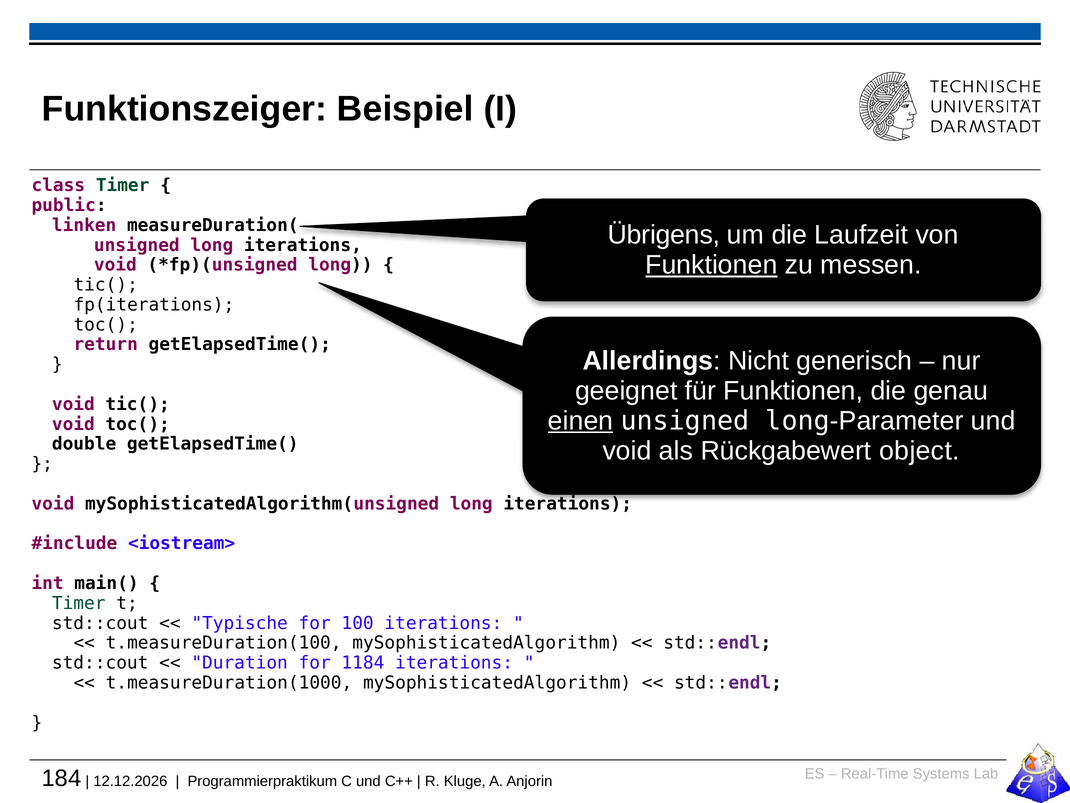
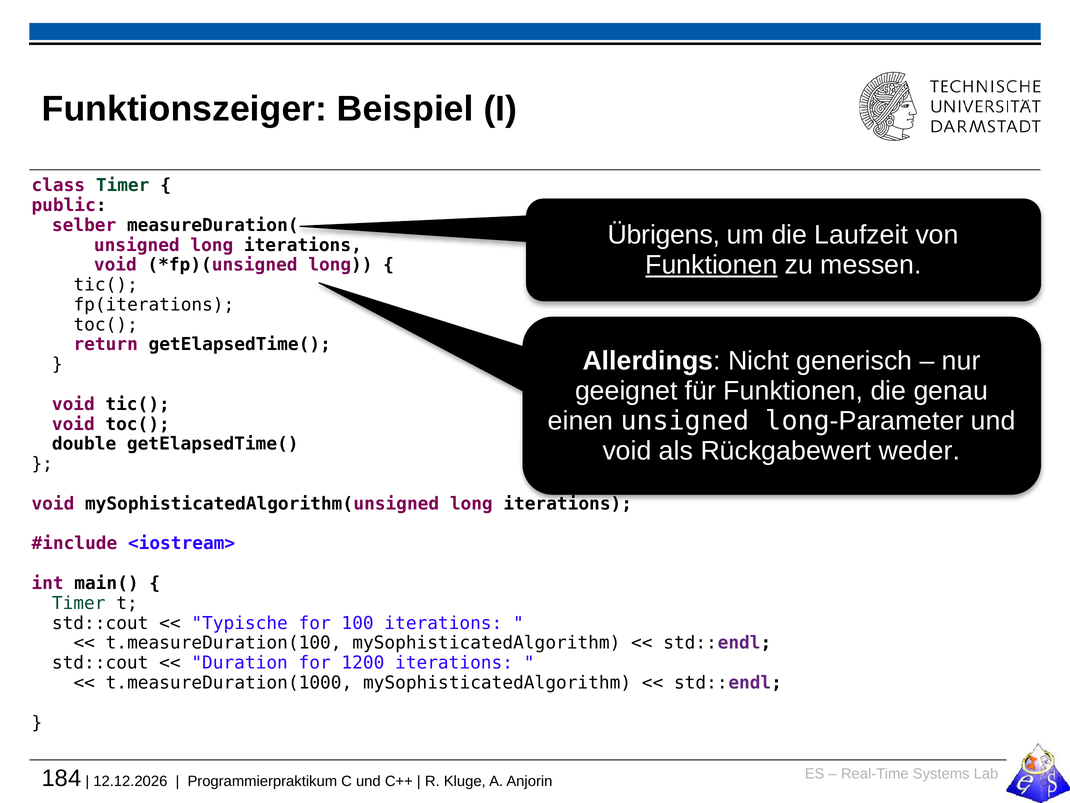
linken: linken -> selber
einen underline: present -> none
object: object -> weder
1184: 1184 -> 1200
